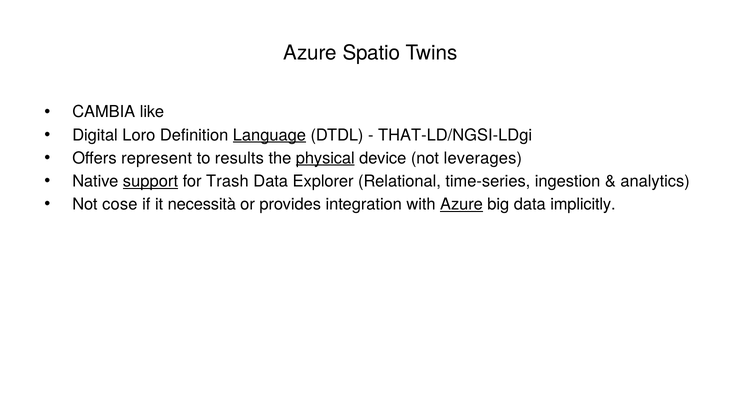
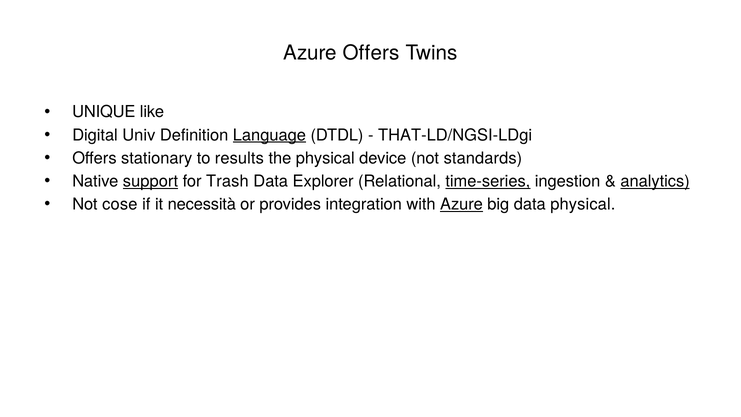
Azure Spatio: Spatio -> Offers
CAMBIA: CAMBIA -> UNIQUE
Loro: Loro -> Univ
represent: represent -> stationary
physical at (325, 158) underline: present -> none
leverages: leverages -> standards
time-series underline: none -> present
analytics underline: none -> present
data implicitly: implicitly -> physical
